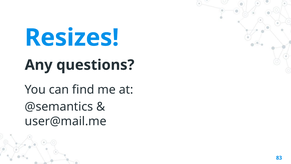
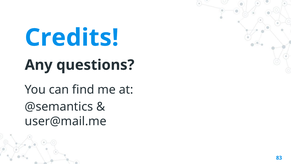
Resizes: Resizes -> Credits
